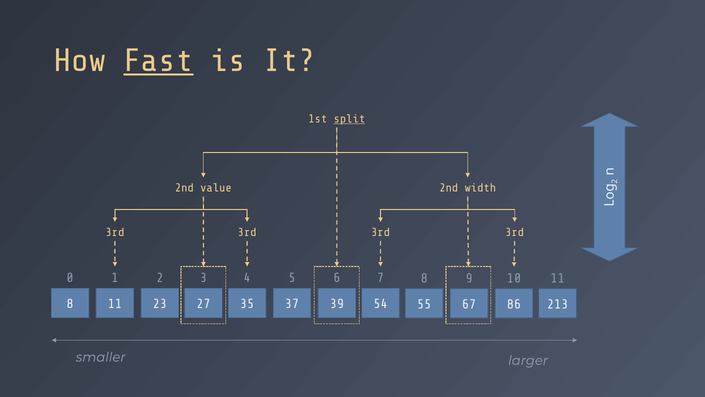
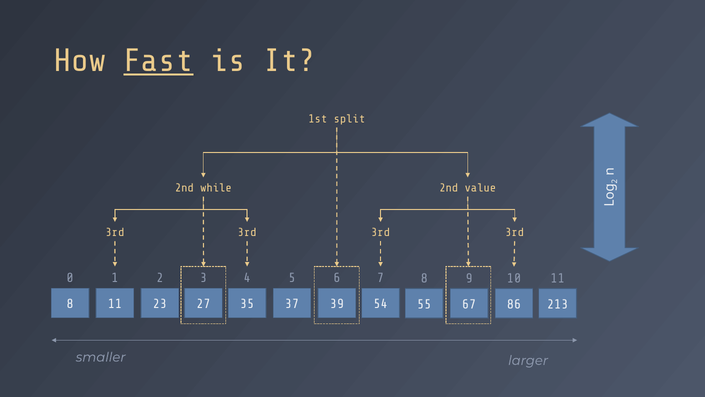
split underline: present -> none
value: value -> while
width: width -> value
